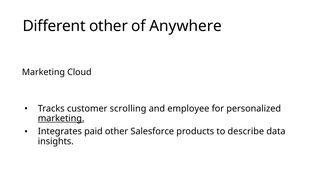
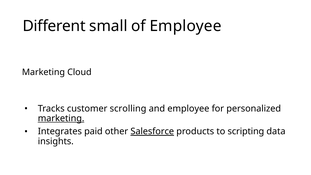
Different other: other -> small
of Anywhere: Anywhere -> Employee
Salesforce underline: none -> present
describe: describe -> scripting
